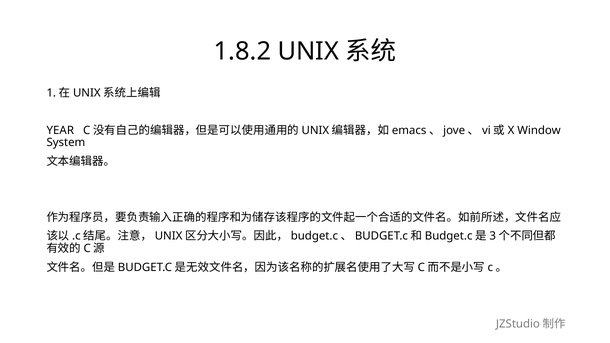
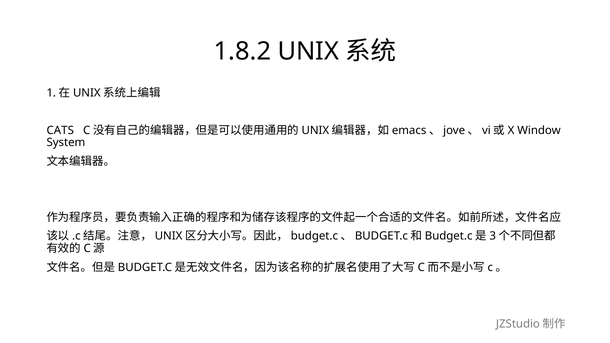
YEAR: YEAR -> CATS
